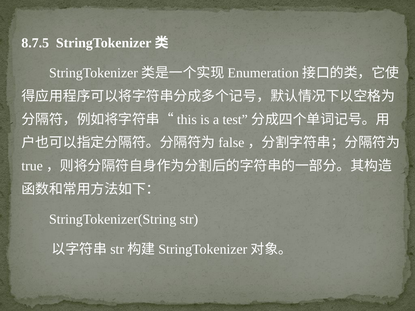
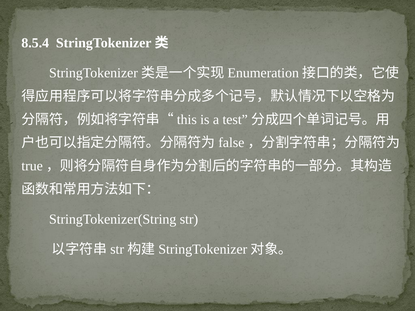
8.7.5: 8.7.5 -> 8.5.4
